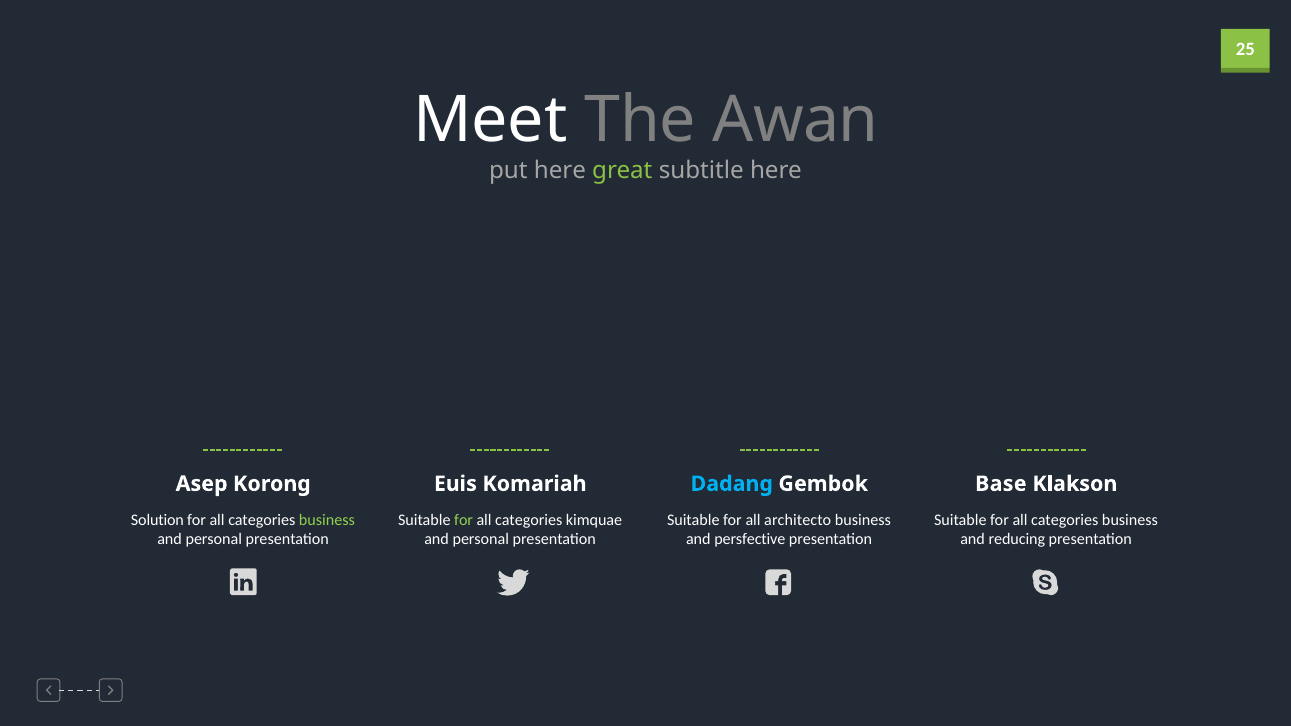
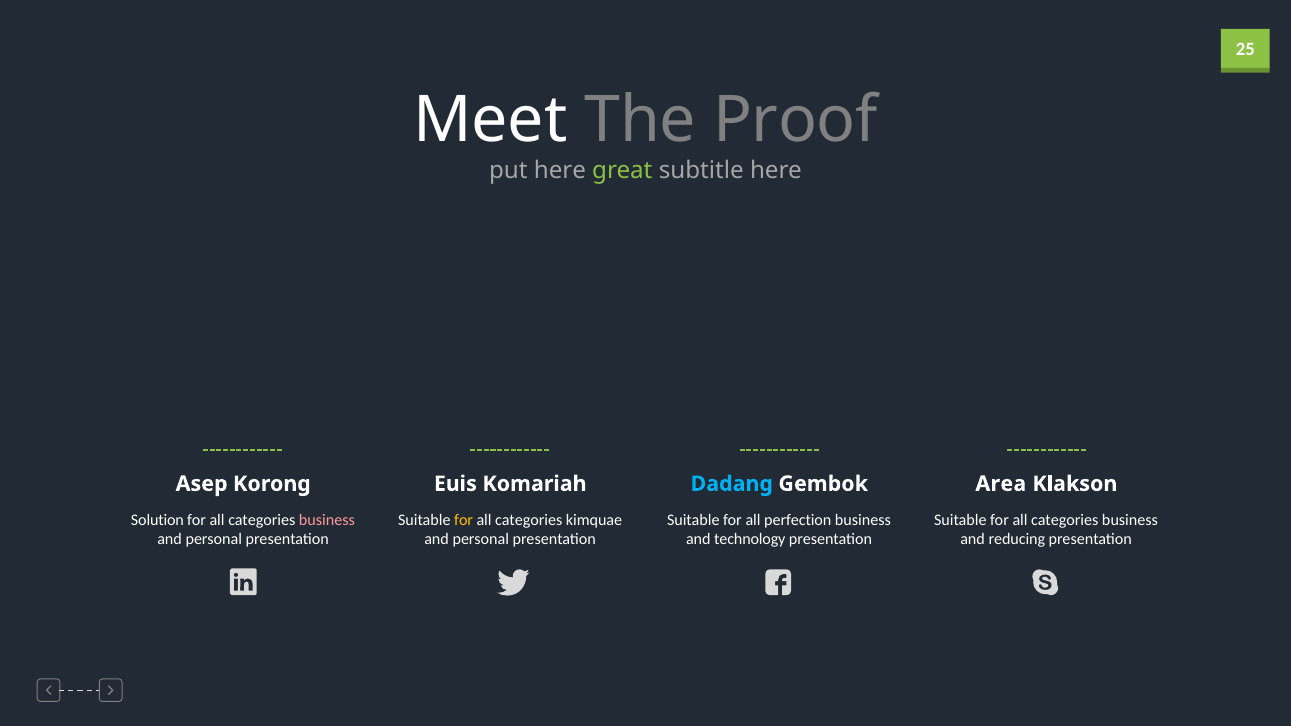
Awan: Awan -> Proof
Base: Base -> Area
business at (327, 520) colour: light green -> pink
for at (464, 520) colour: light green -> yellow
architecto: architecto -> perfection
persfective: persfective -> technology
